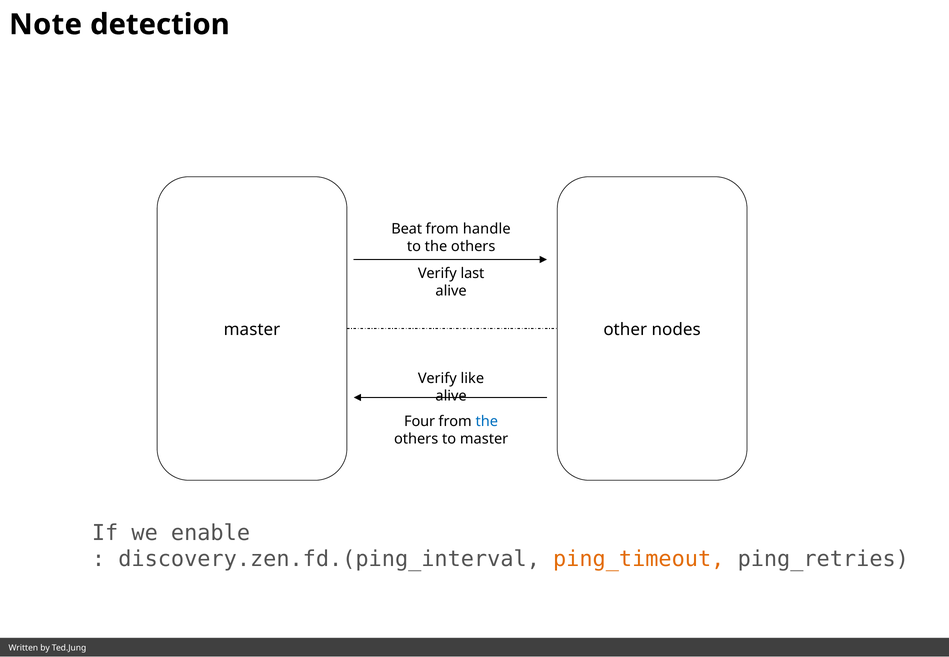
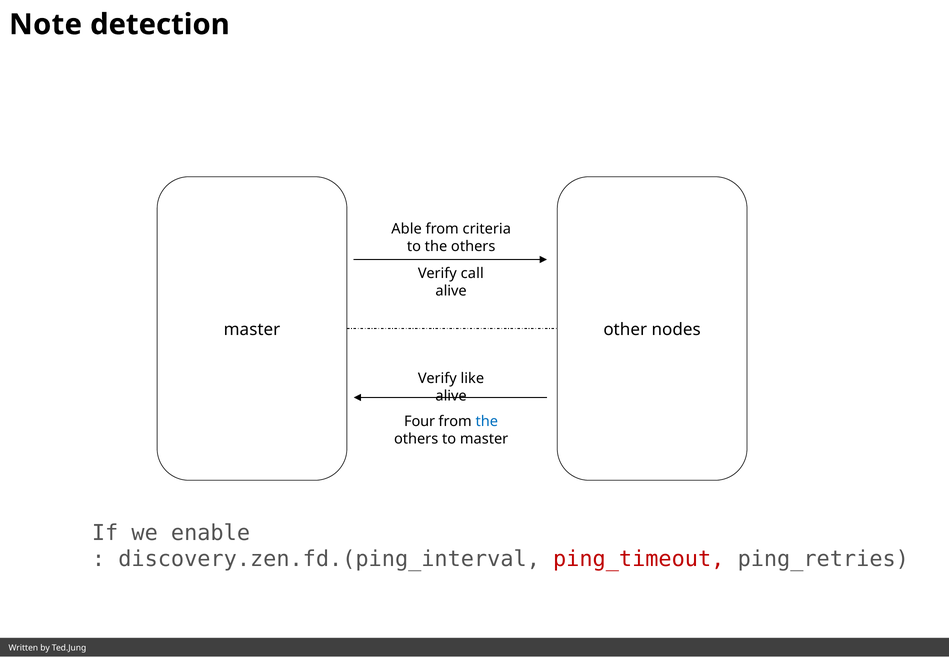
Beat: Beat -> Able
handle: handle -> criteria
last: last -> call
ping_timeout colour: orange -> red
